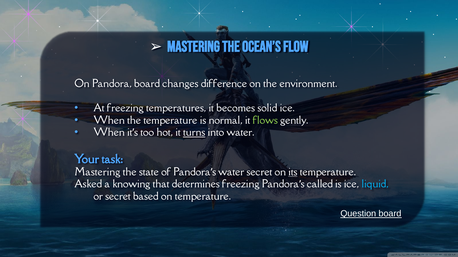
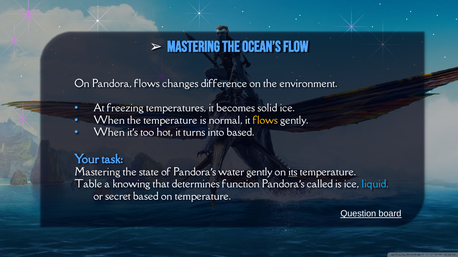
Pandora board: board -> flows
flows at (265, 121) colour: light green -> yellow
turns underline: present -> none
into water: water -> based
water secret: secret -> gently
Asked: Asked -> Table
determines freezing: freezing -> function
